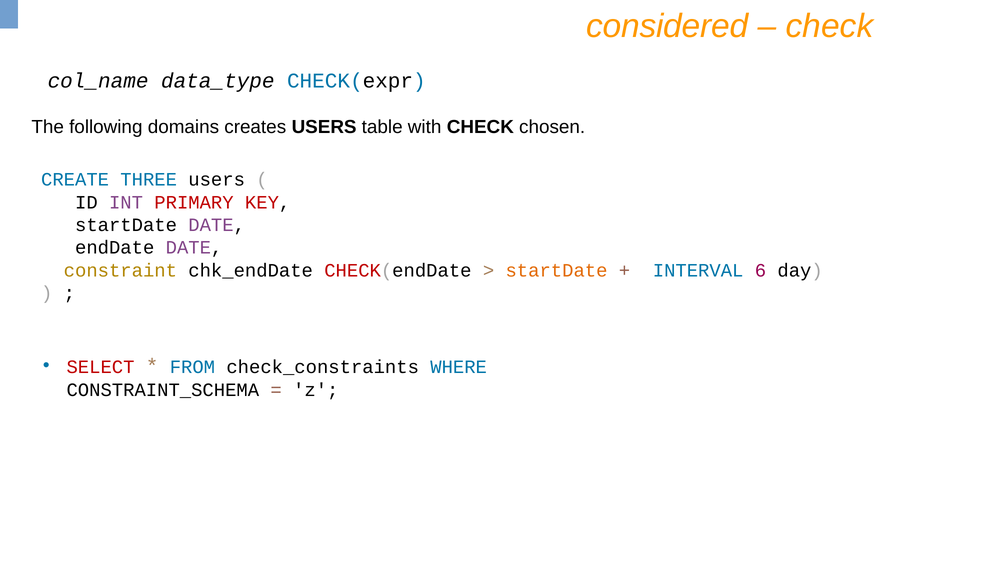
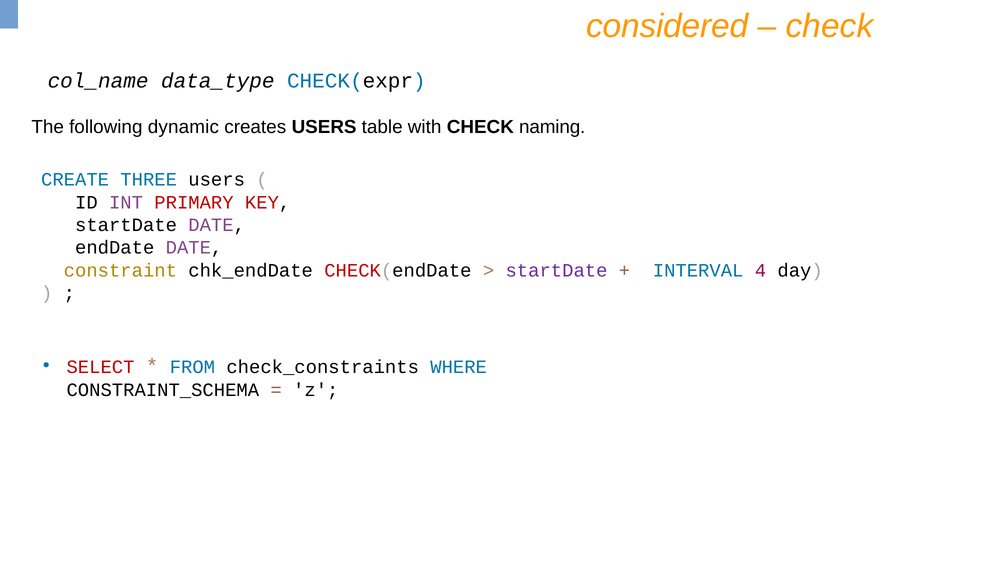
domains: domains -> dynamic
chosen: chosen -> naming
startDate at (557, 271) colour: orange -> purple
6: 6 -> 4
